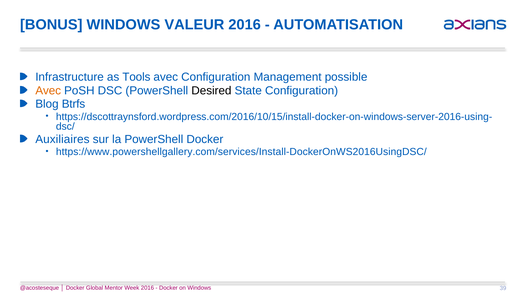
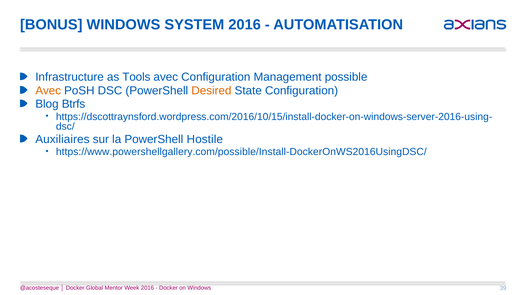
VALEUR: VALEUR -> SYSTEM
Desired colour: black -> orange
PowerShell Docker: Docker -> Hostile
https://www.powershellgallery.com/services/Install-DockerOnWS2016UsingDSC/: https://www.powershellgallery.com/services/Install-DockerOnWS2016UsingDSC/ -> https://www.powershellgallery.com/possible/Install-DockerOnWS2016UsingDSC/
